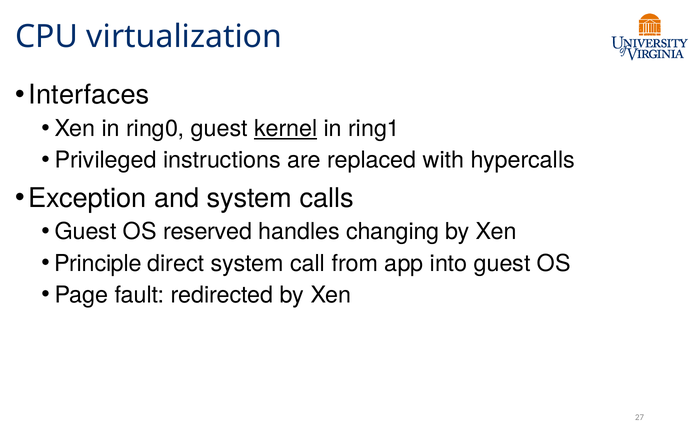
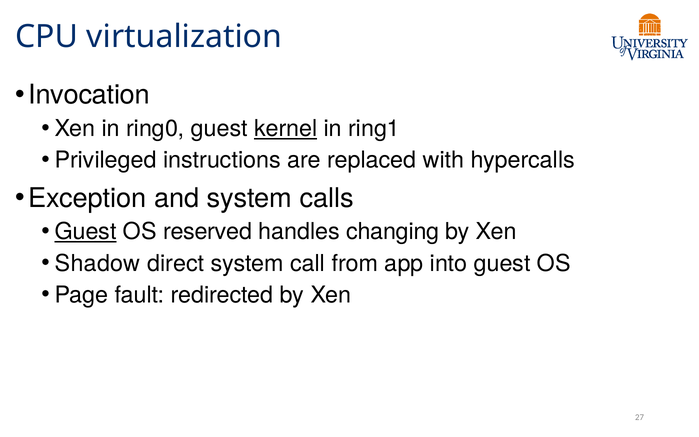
Interfaces: Interfaces -> Invocation
Guest at (86, 232) underline: none -> present
Principle: Principle -> Shadow
